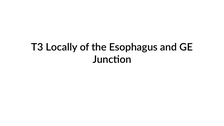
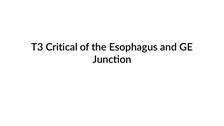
Locally: Locally -> Critical
